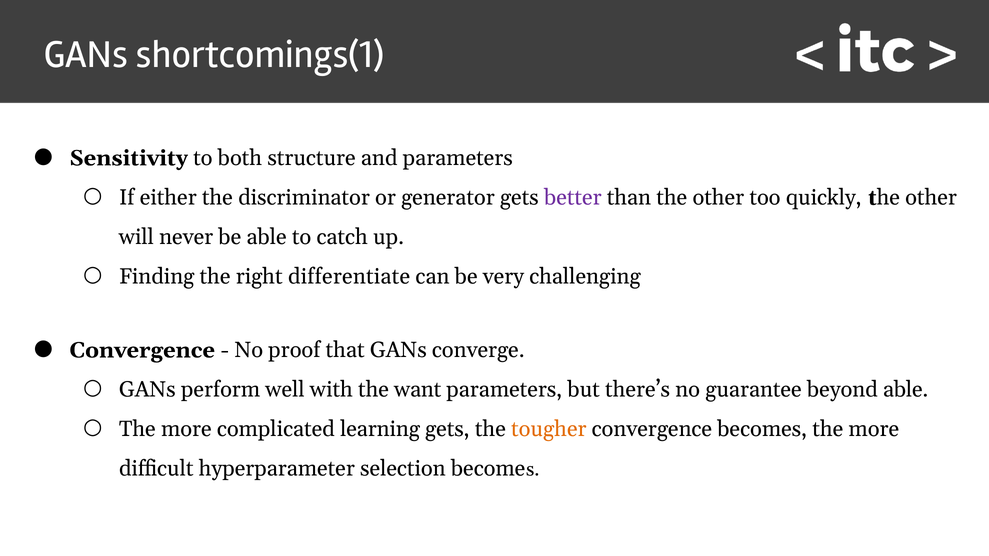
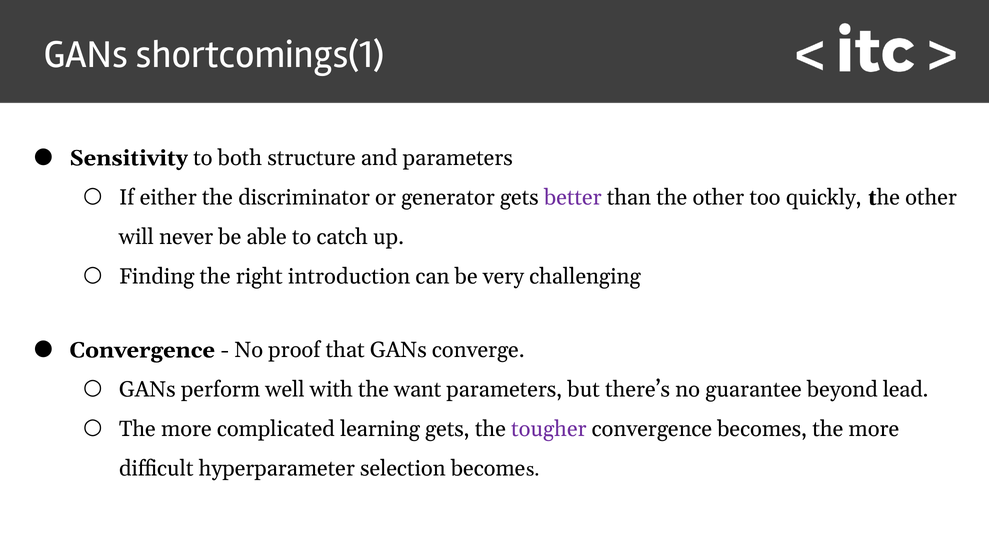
differentiate: differentiate -> introduction
beyond able: able -> lead
tougher colour: orange -> purple
